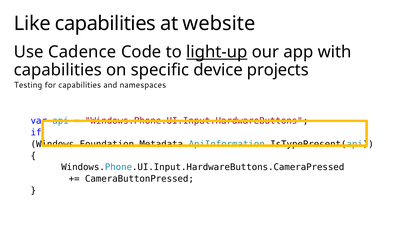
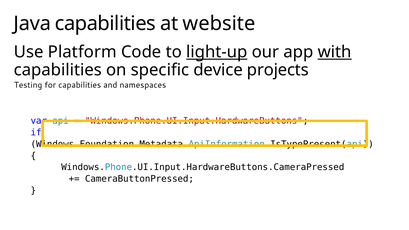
Like: Like -> Java
Cadence: Cadence -> Platform
with underline: none -> present
